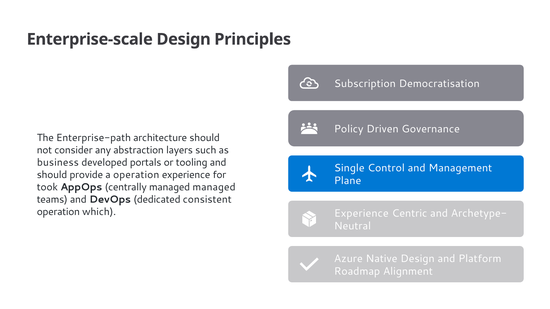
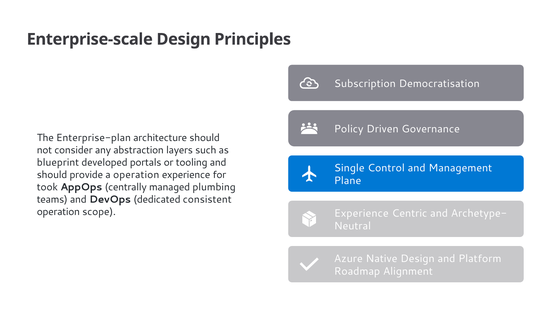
Enterprise-path: Enterprise-path -> Enterprise-plan
business: business -> blueprint
managed managed: managed -> plumbing
which: which -> scope
